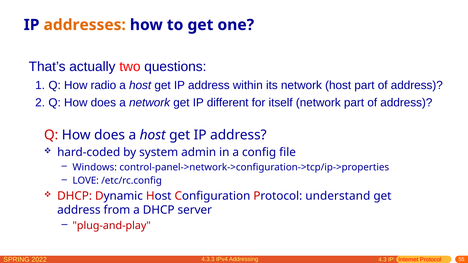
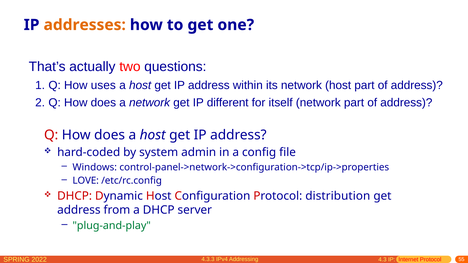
radio: radio -> uses
understand: understand -> distribution
plug-and-play colour: red -> green
